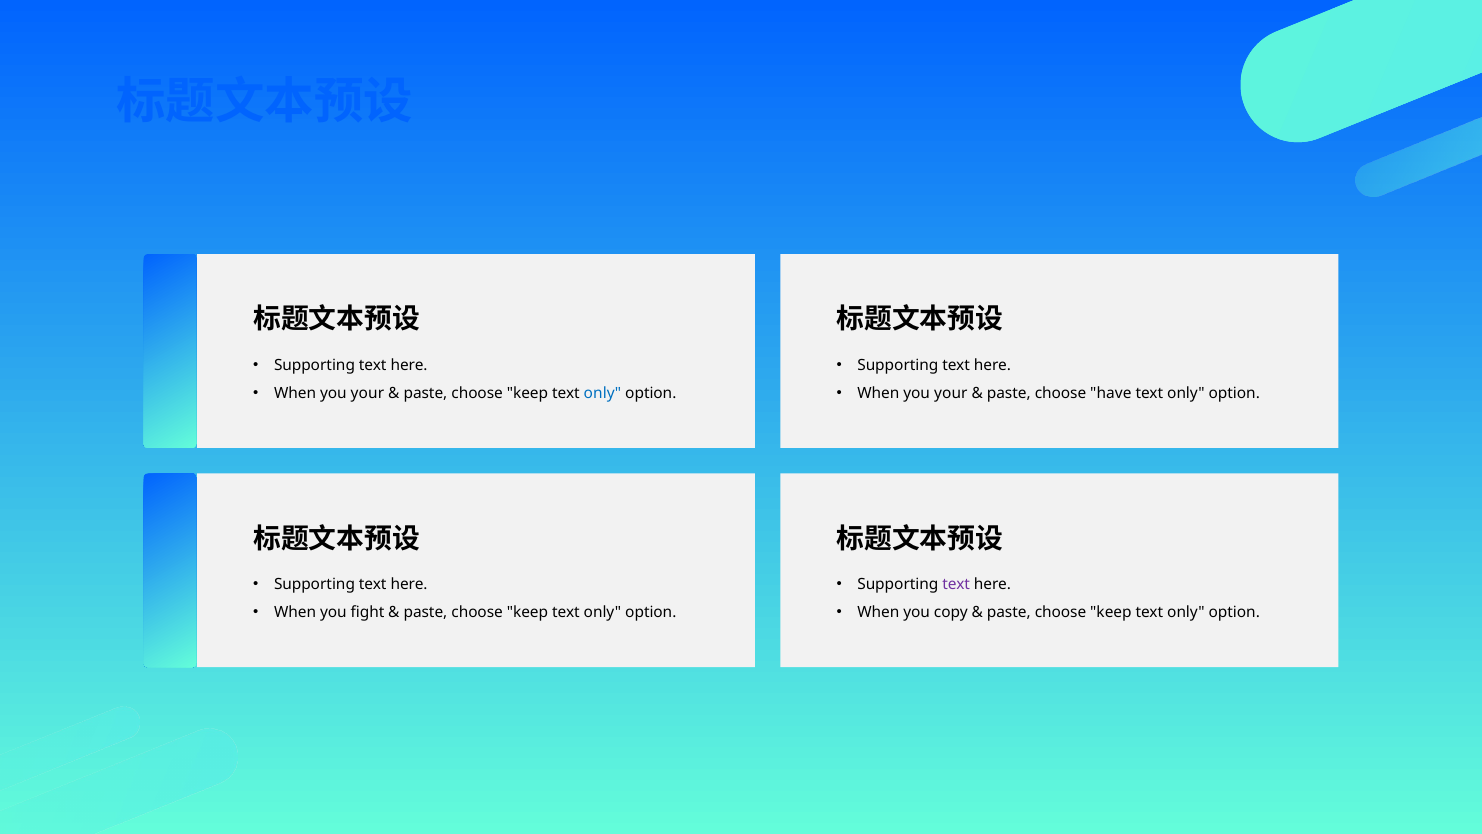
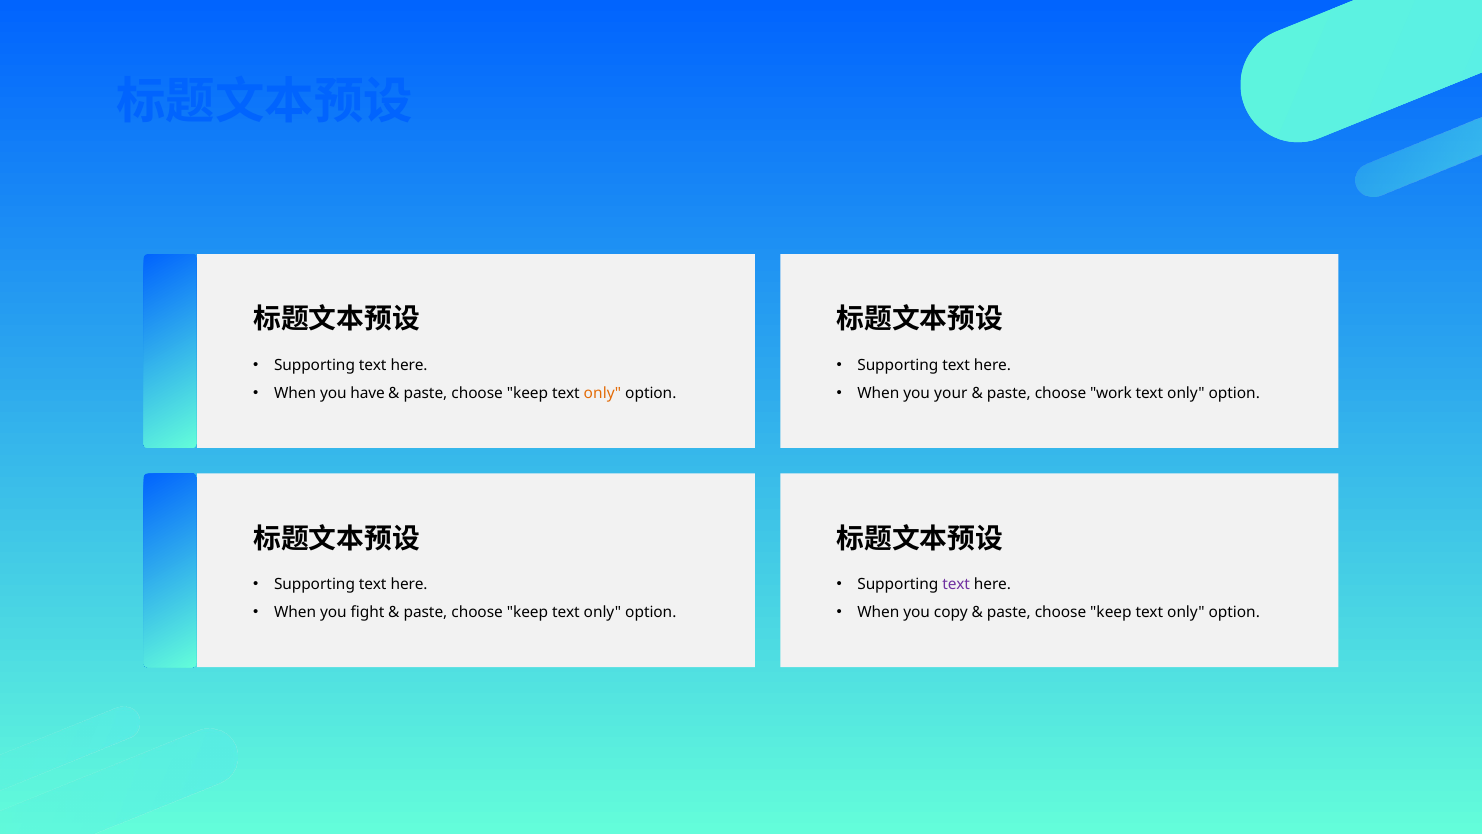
your at (367, 393): your -> have
only at (602, 393) colour: blue -> orange
have: have -> work
